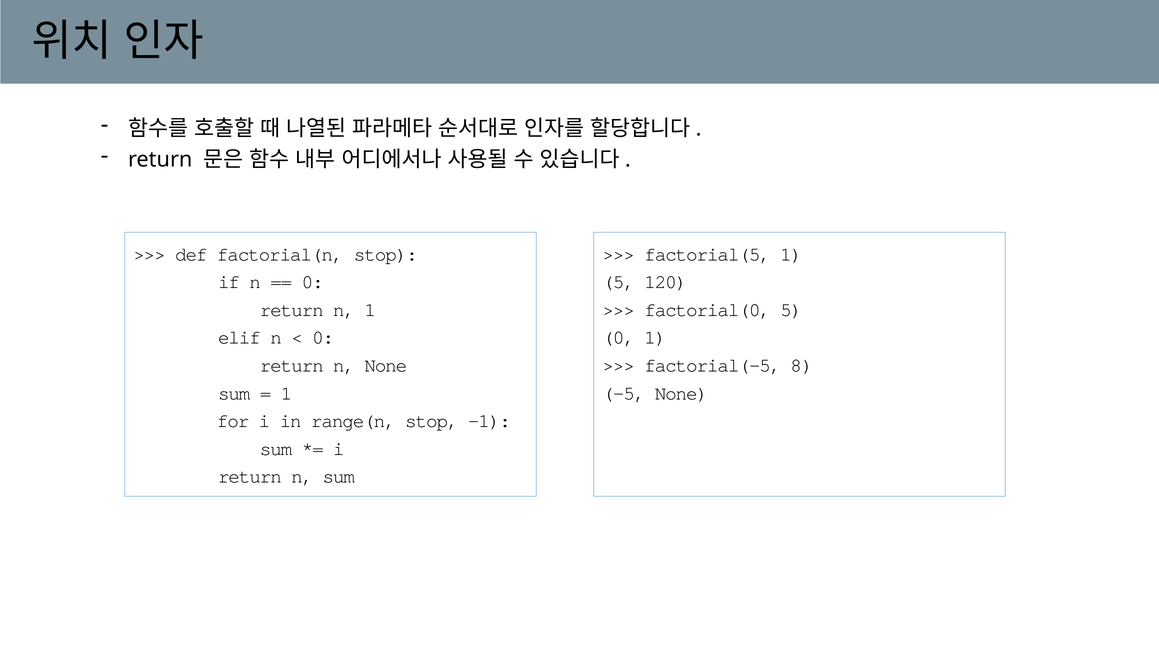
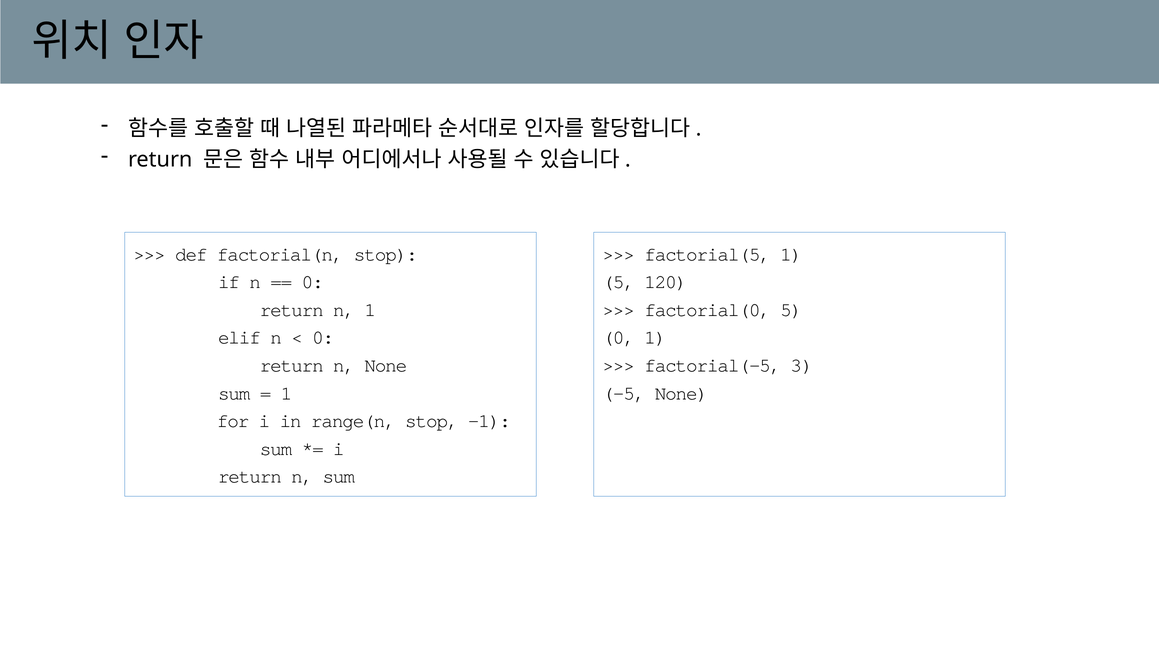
8: 8 -> 3
